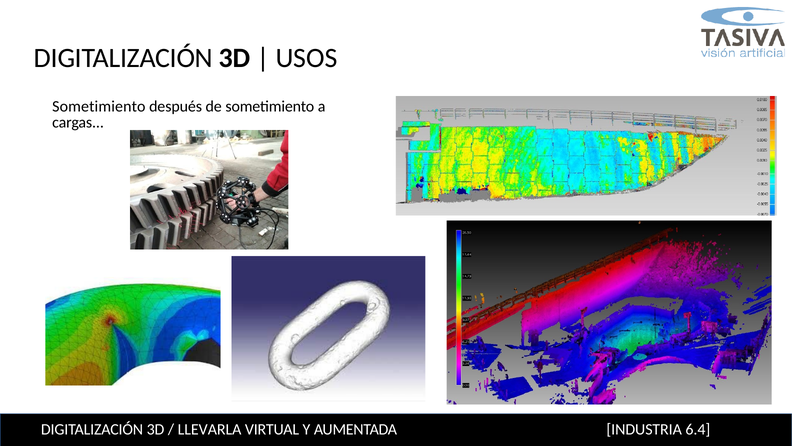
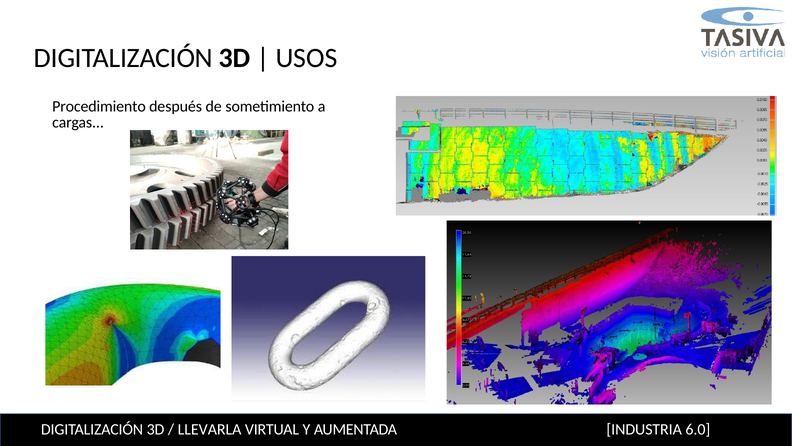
Sometimiento at (99, 106): Sometimiento -> Procedimiento
6.4: 6.4 -> 6.0
